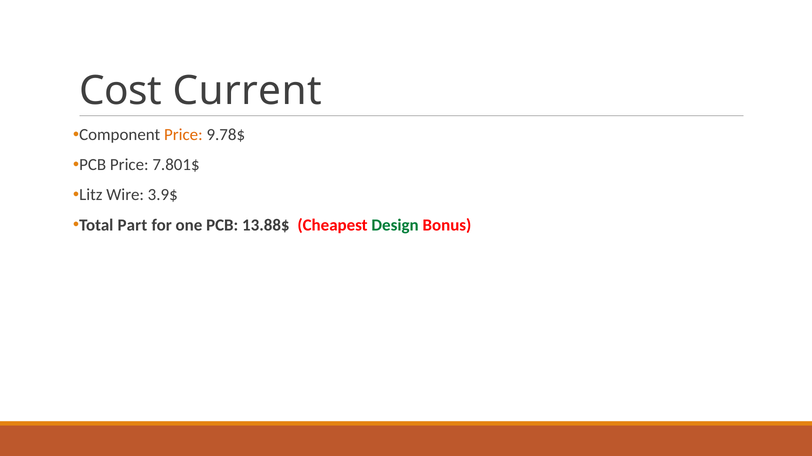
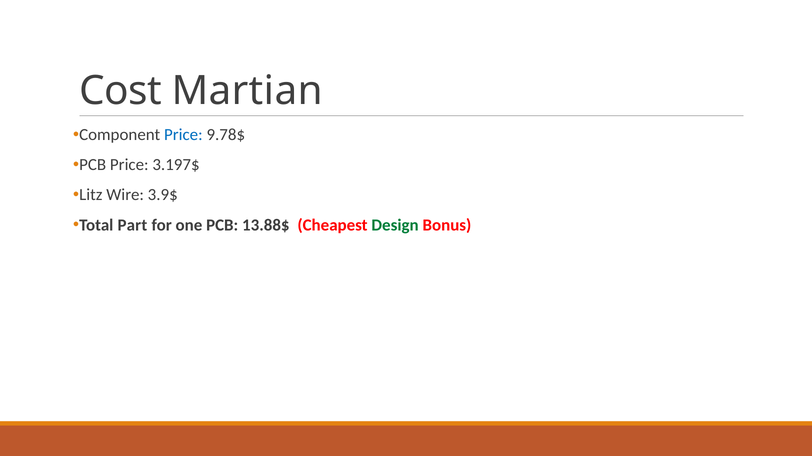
Current: Current -> Martian
Price at (183, 135) colour: orange -> blue
7.801$: 7.801$ -> 3.197$
